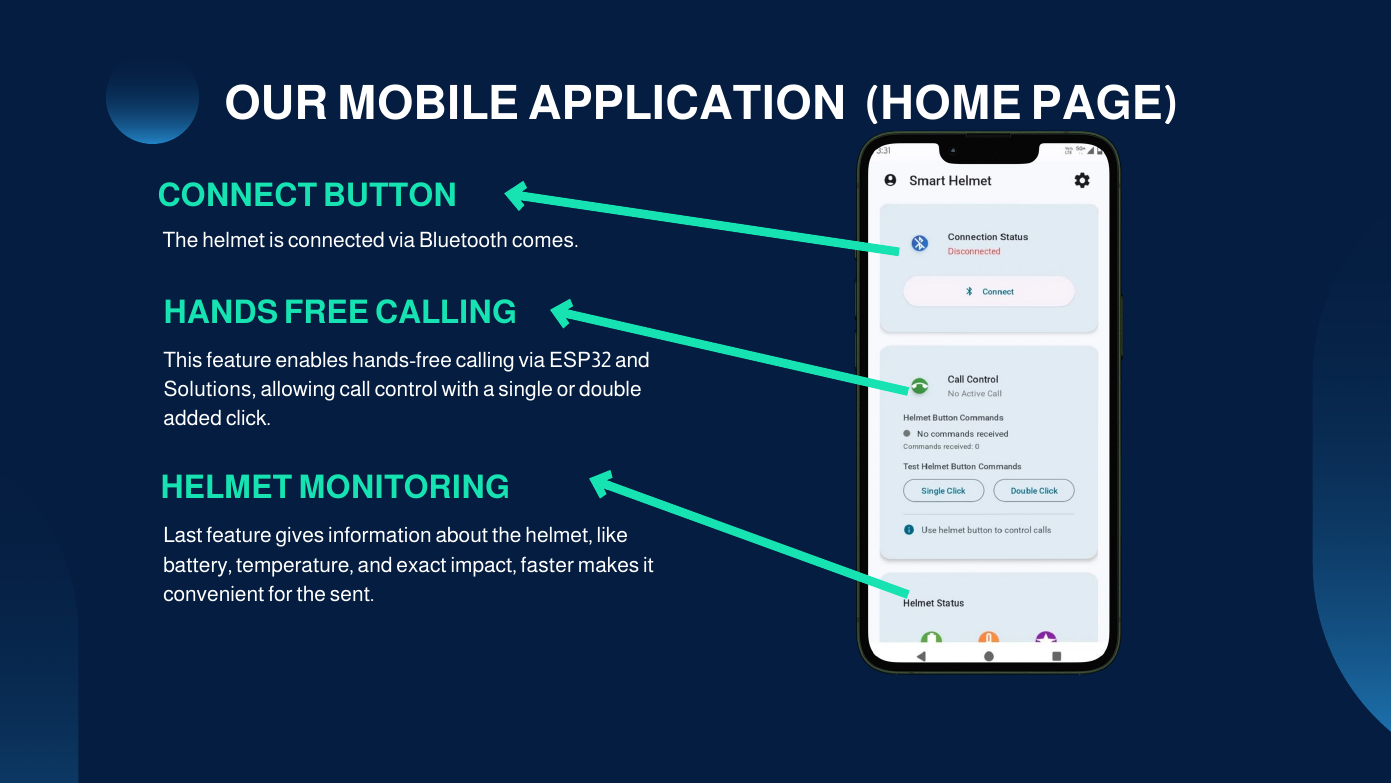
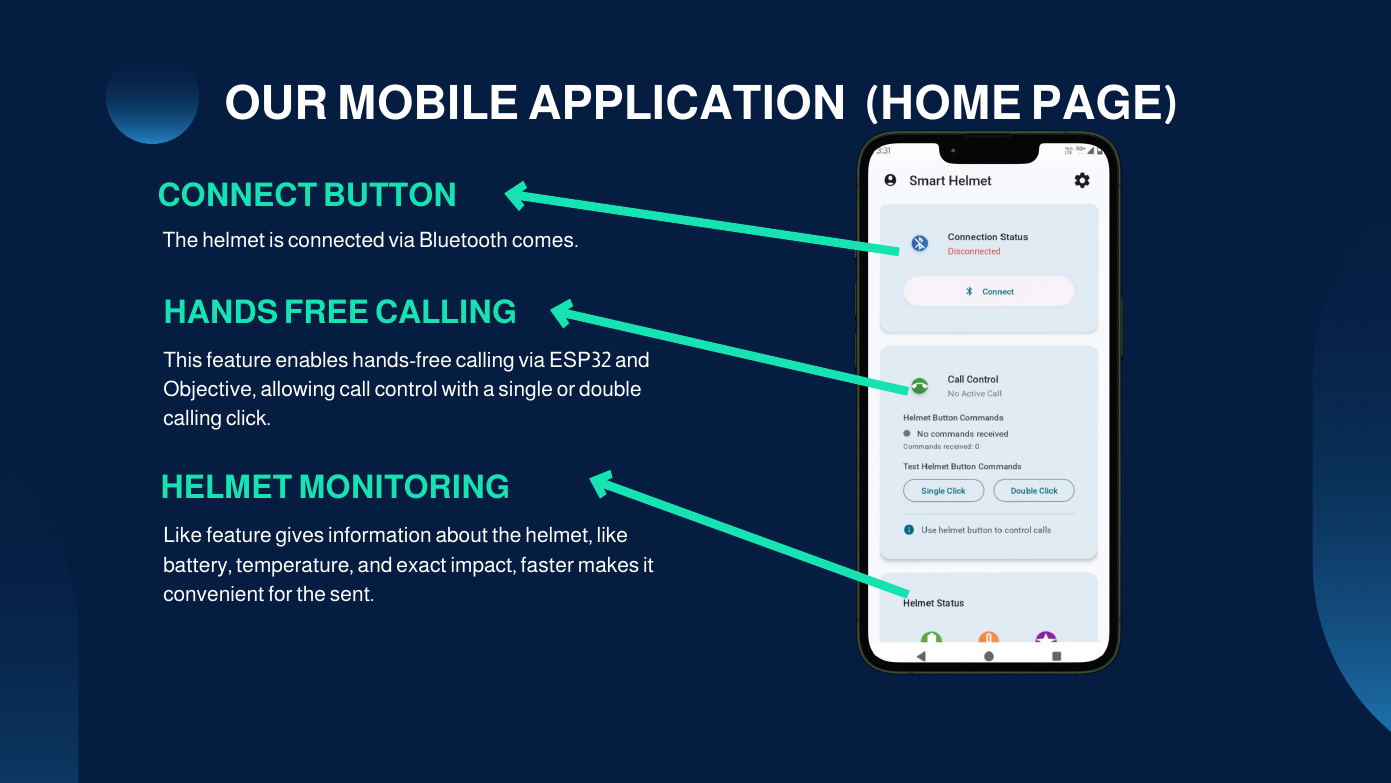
Solutions: Solutions -> Objective
added at (193, 419): added -> calling
Last at (183, 535): Last -> Like
